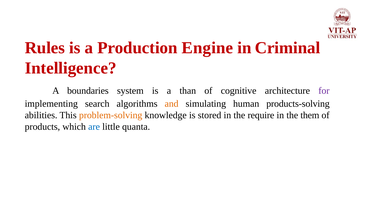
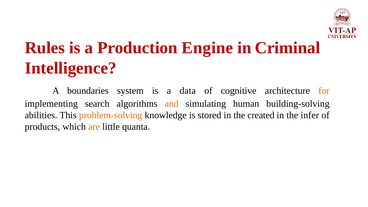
than: than -> data
for colour: purple -> orange
products-solving: products-solving -> building-solving
require: require -> created
them: them -> infer
are colour: blue -> orange
